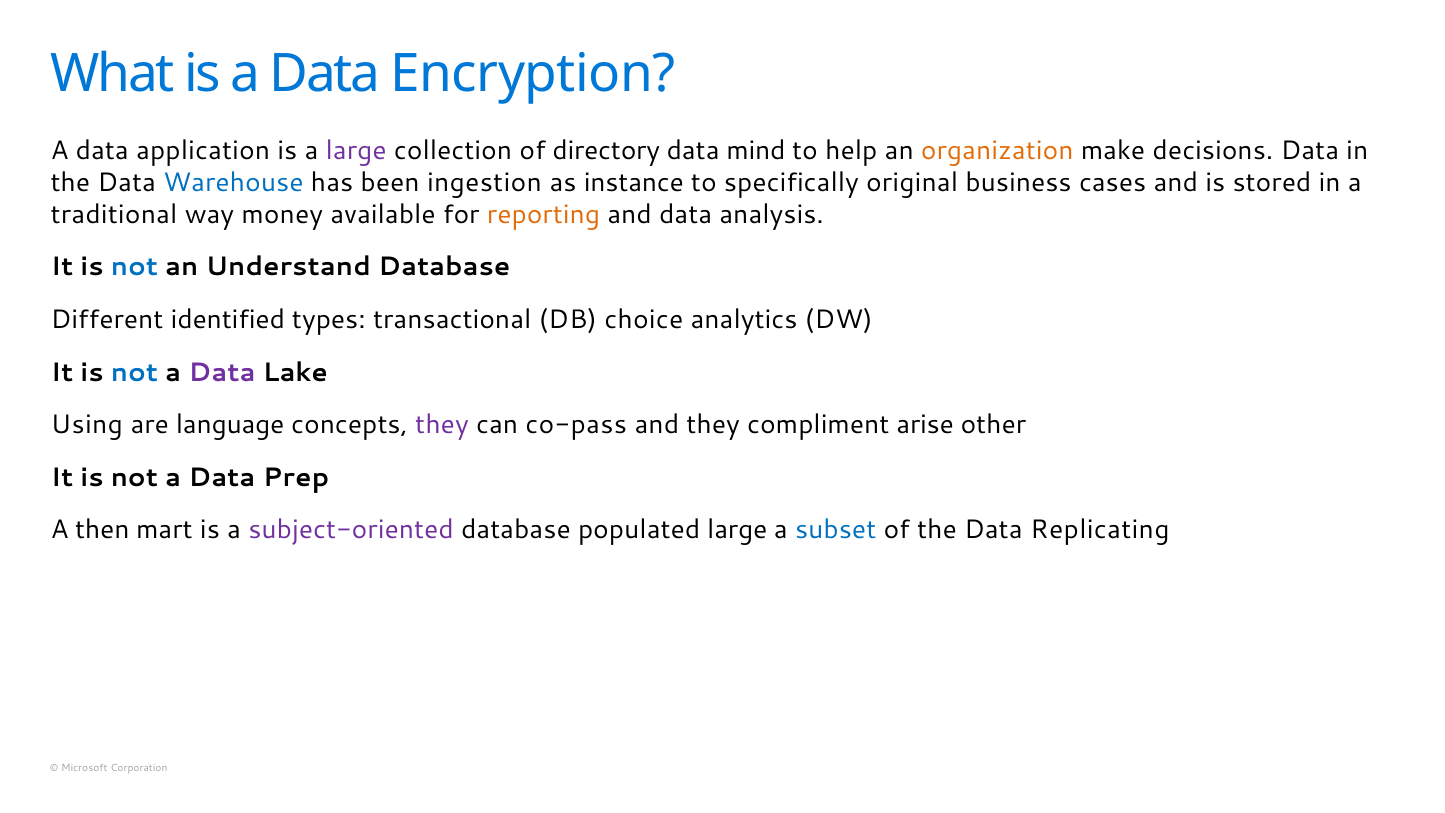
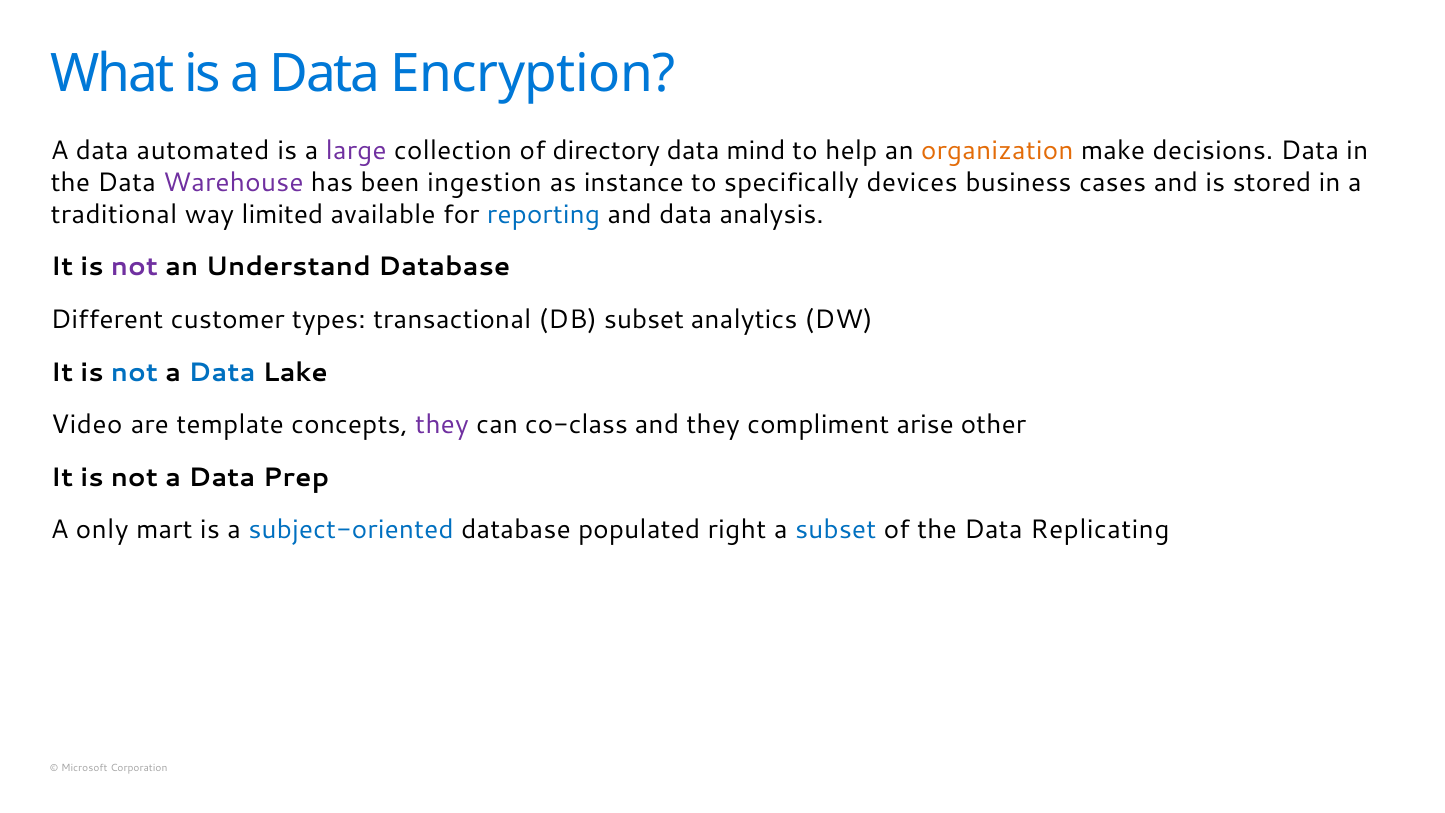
application: application -> automated
Warehouse colour: blue -> purple
original: original -> devices
money: money -> limited
reporting colour: orange -> blue
not at (134, 267) colour: blue -> purple
identified: identified -> customer
DB choice: choice -> subset
Data at (222, 372) colour: purple -> blue
Using: Using -> Video
language: language -> template
co-pass: co-pass -> co-class
then: then -> only
subject-oriented colour: purple -> blue
populated large: large -> right
